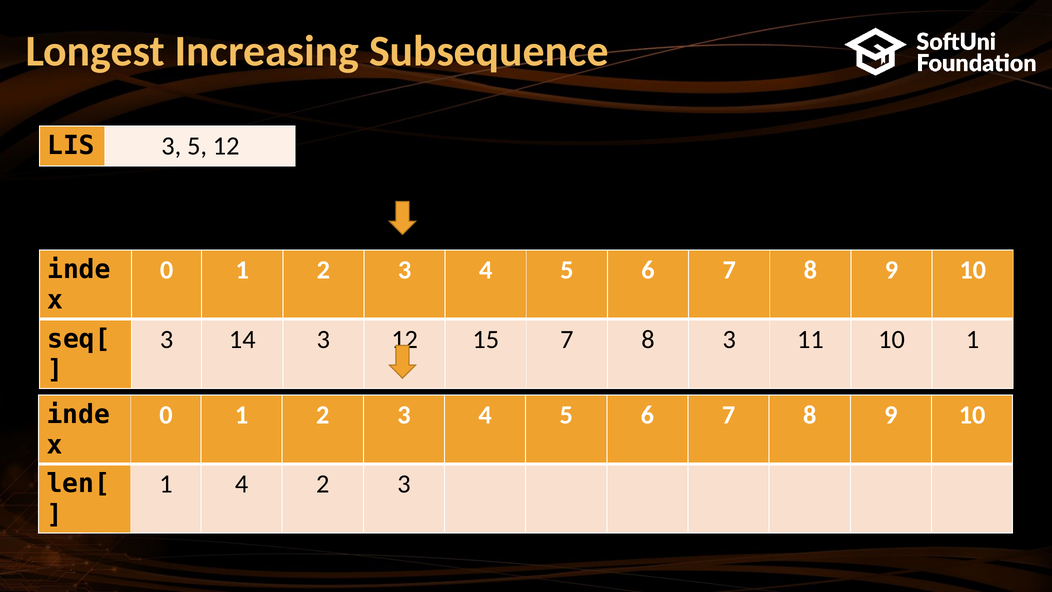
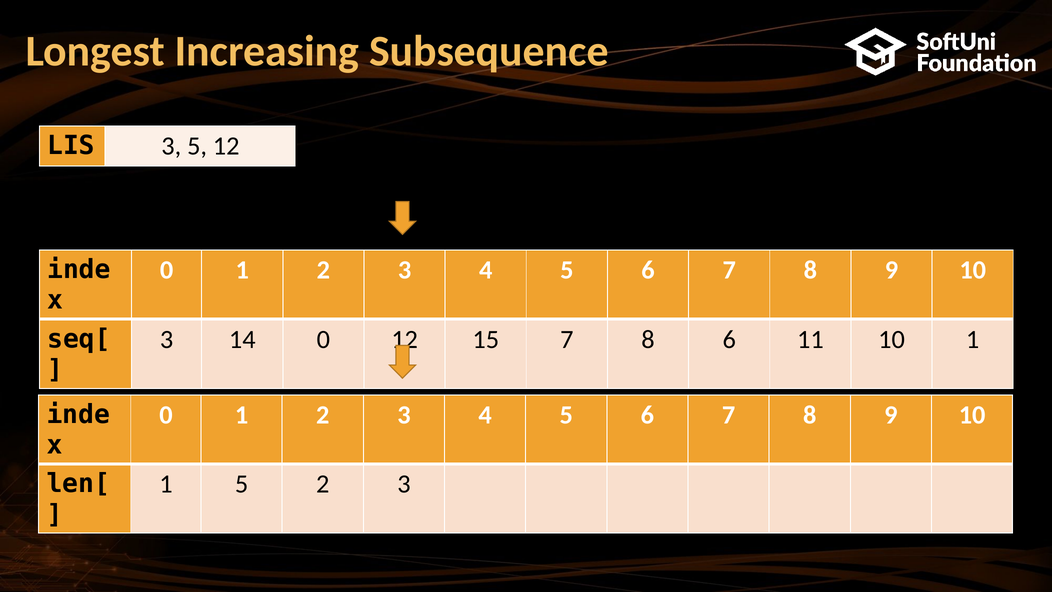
14 3: 3 -> 0
8 3: 3 -> 6
1 4: 4 -> 5
